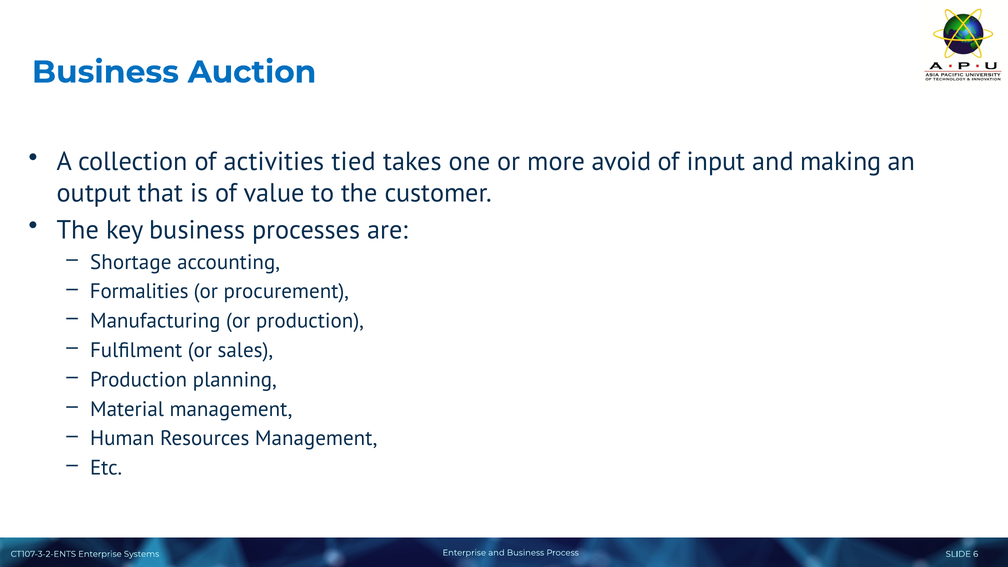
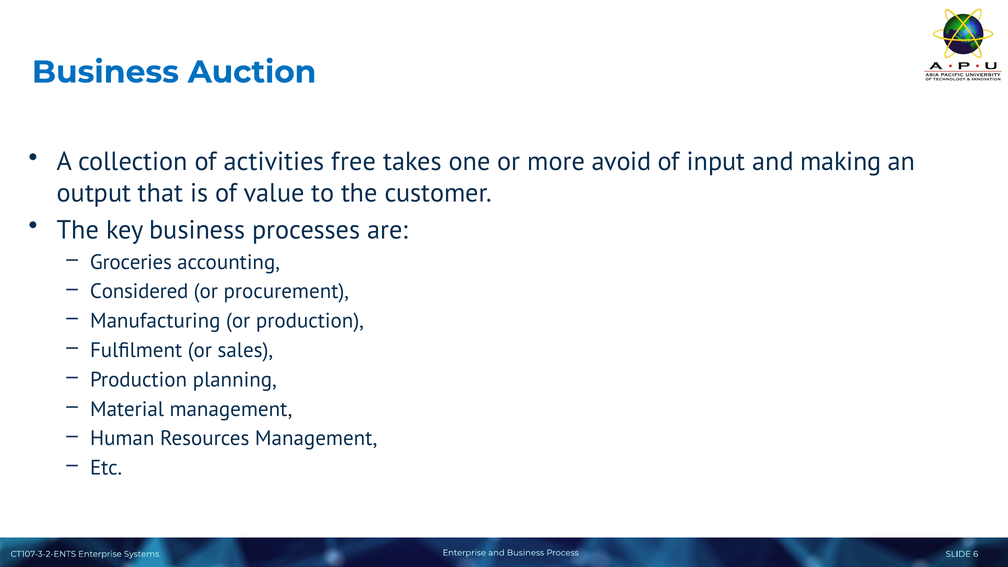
tied: tied -> free
Shortage: Shortage -> Groceries
Formalities: Formalities -> Considered
